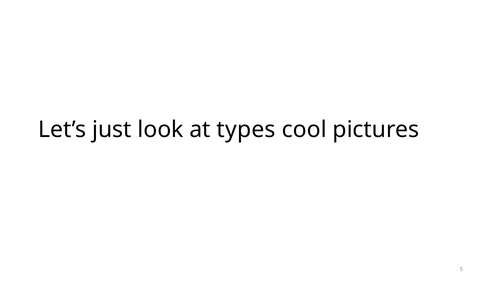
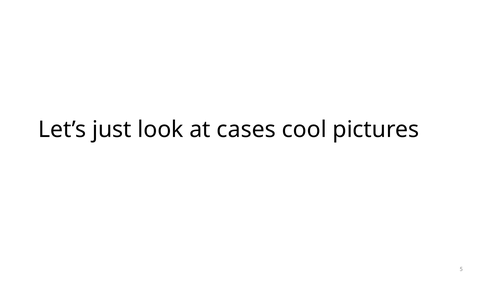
types: types -> cases
